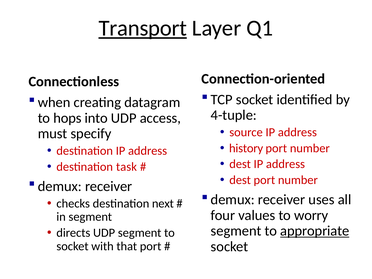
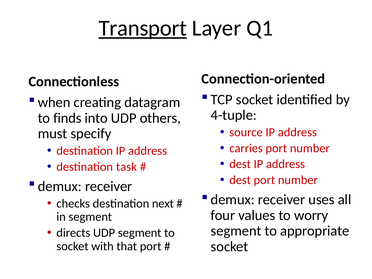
hops: hops -> finds
access: access -> others
history: history -> carries
appropriate underline: present -> none
